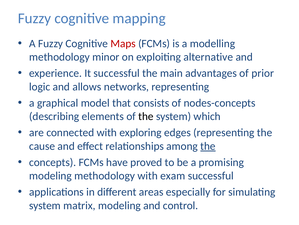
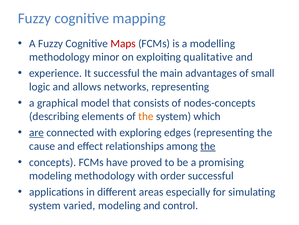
alternative: alternative -> qualitative
prior: prior -> small
the at (146, 116) colour: black -> orange
are underline: none -> present
exam: exam -> order
matrix: matrix -> varied
